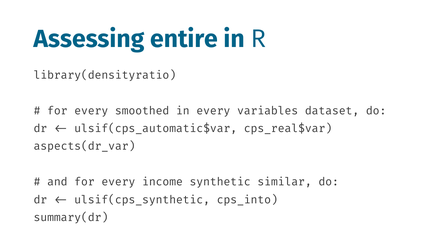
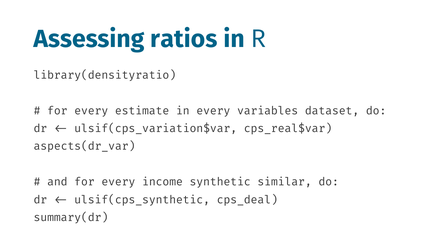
entire: entire -> ratios
smoothed: smoothed -> estimate
ulsif(cps_automatic$var: ulsif(cps_automatic$var -> ulsif(cps_variation$var
cps_into: cps_into -> cps_deal
